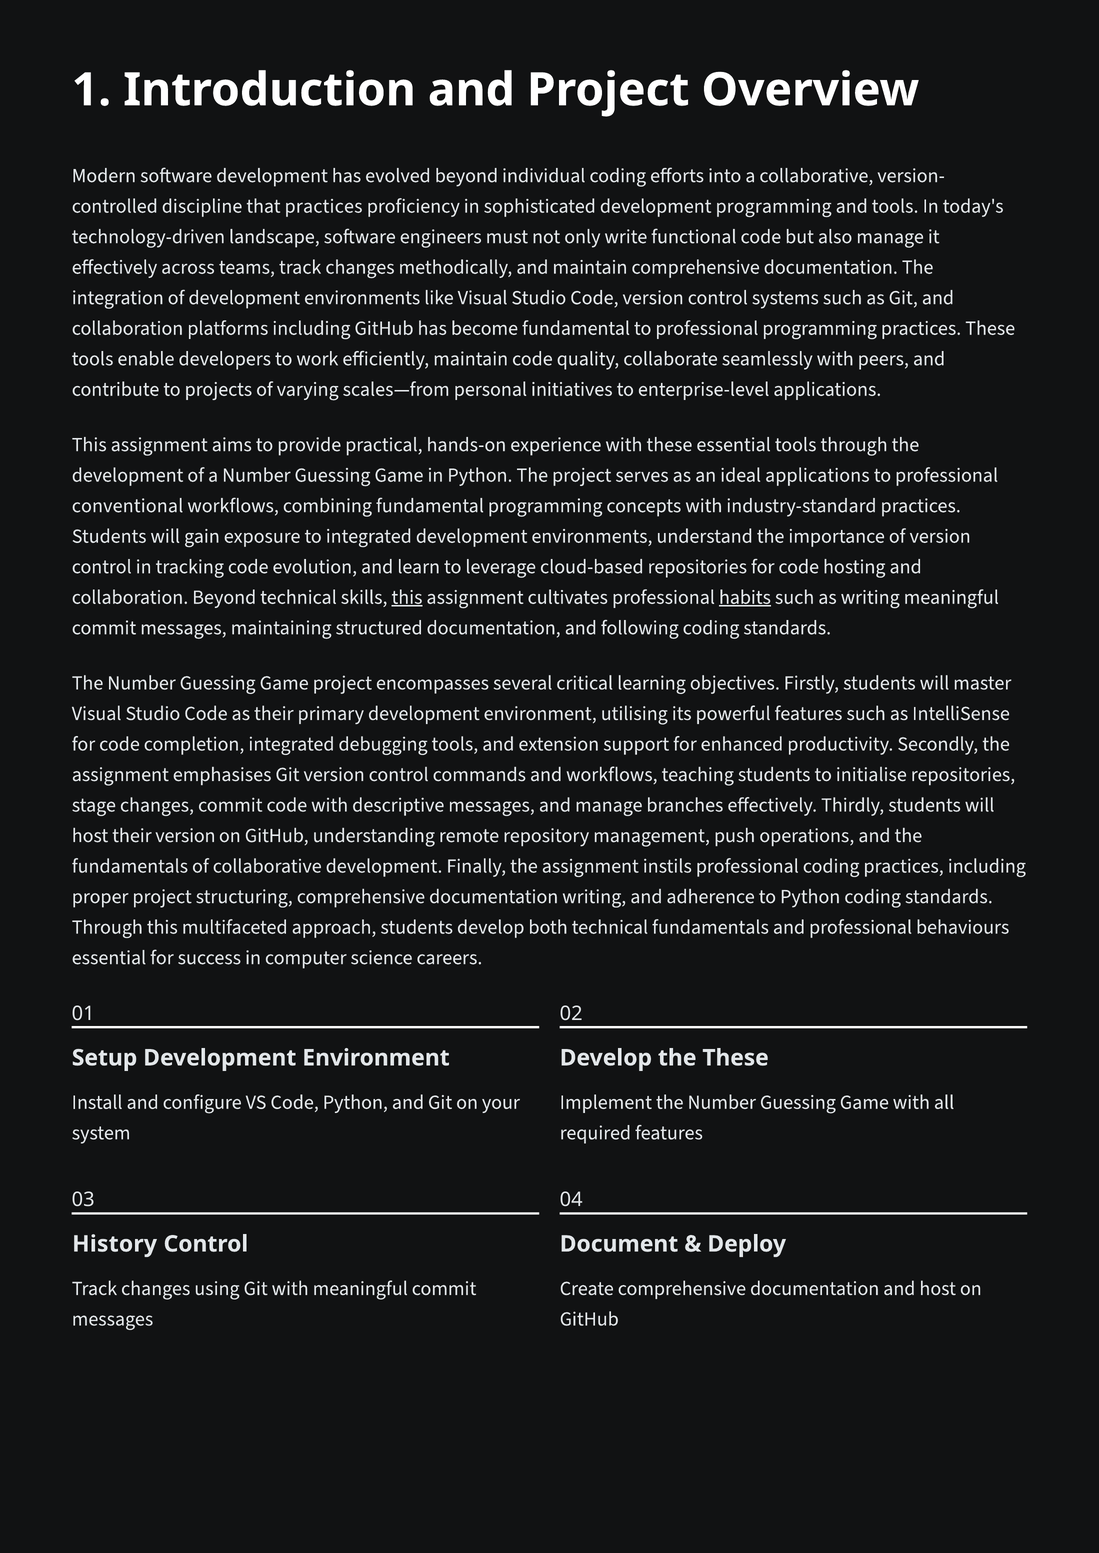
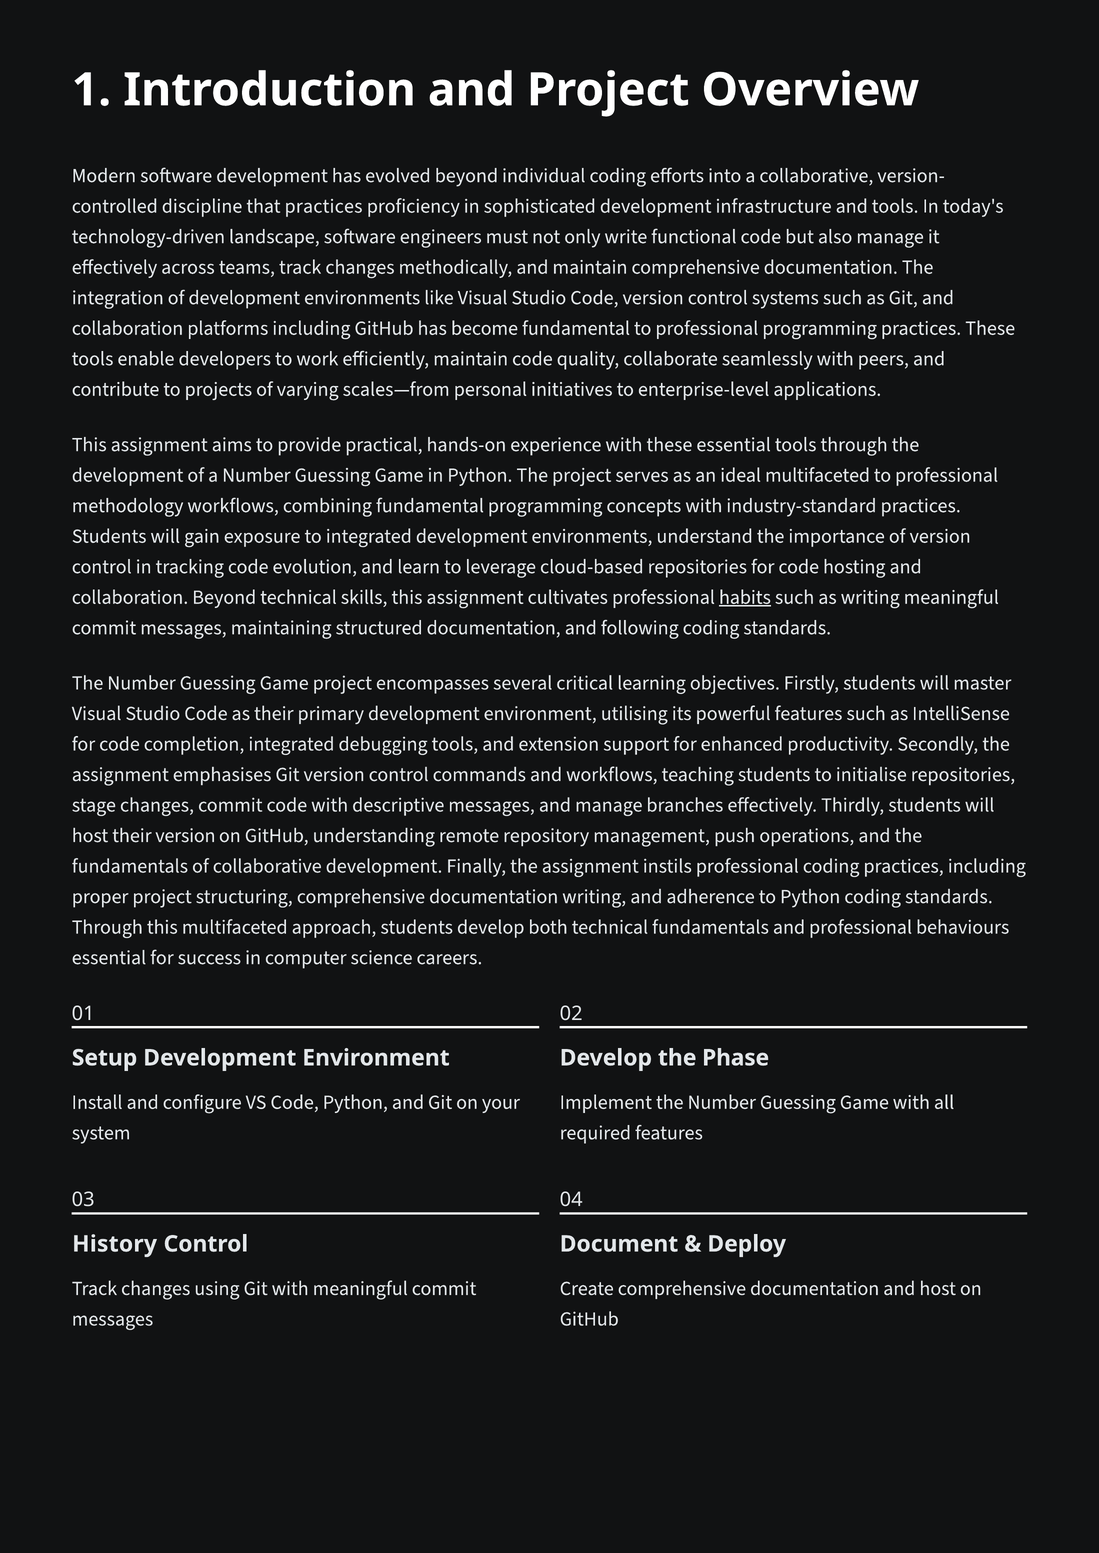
development programming: programming -> infrastructure
ideal applications: applications -> multifaceted
conventional: conventional -> methodology
this at (407, 597) underline: present -> none
the These: These -> Phase
